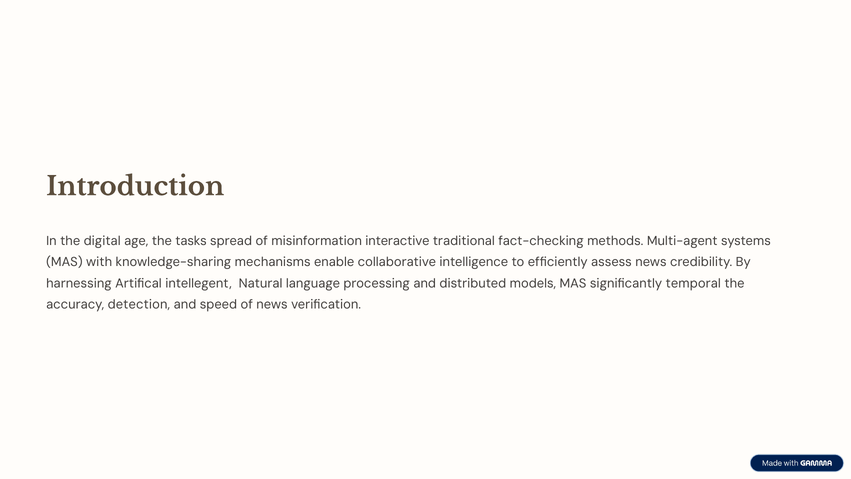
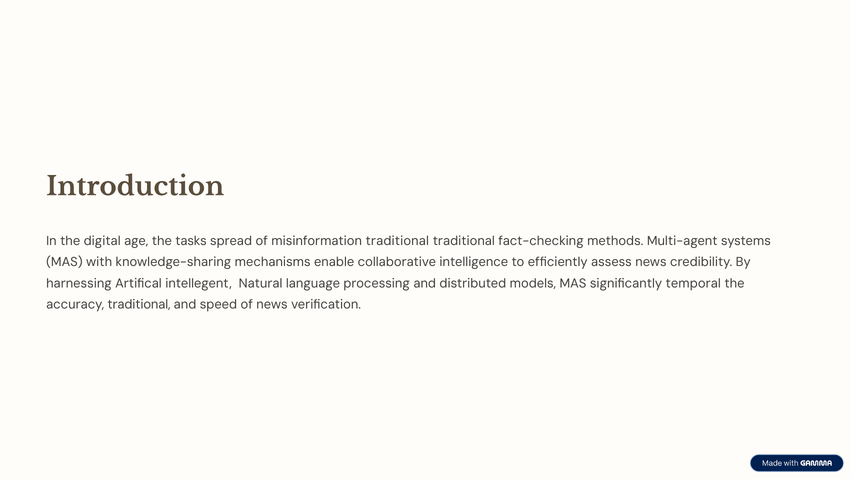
misinformation interactive: interactive -> traditional
accuracy detection: detection -> traditional
